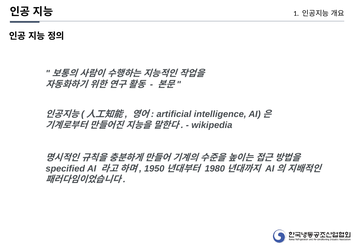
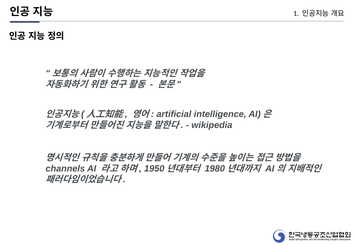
specified: specified -> channels
